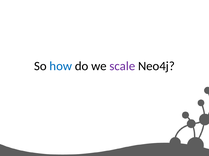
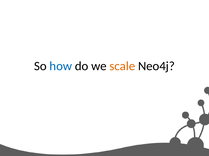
scale colour: purple -> orange
